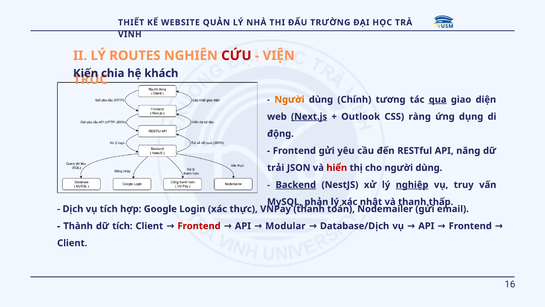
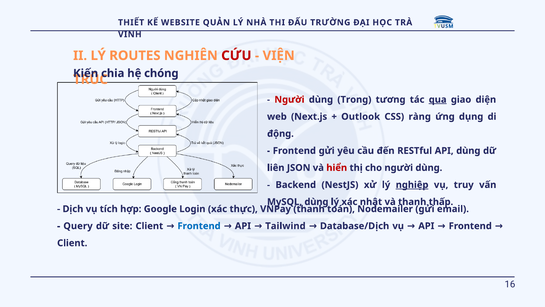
khách: khách -> chóng
Người at (289, 99) colour: orange -> red
Chính: Chính -> Trong
Next.js underline: present -> none
API năng: năng -> dùng
trải: trải -> liên
Backend underline: present -> none
MySQL phản: phản -> dùng
Thành: Thành -> Query
dữ tích: tích -> site
Frontend at (199, 226) colour: red -> blue
Modular: Modular -> Tailwind
